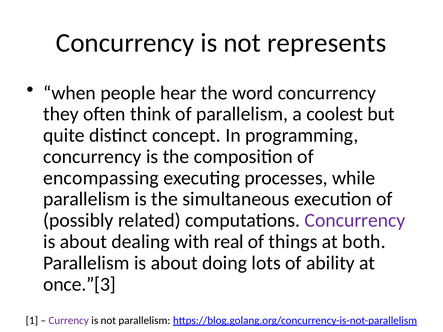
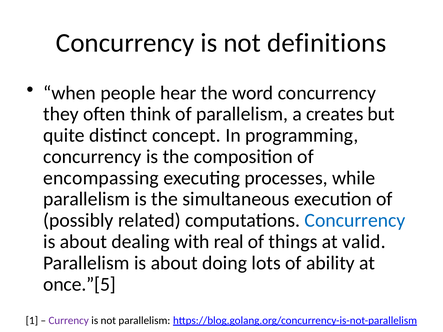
represents: represents -> definitions
coolest: coolest -> creates
Concurrency at (355, 221) colour: purple -> blue
both: both -> valid
once.”[3: once.”[3 -> once.”[5
